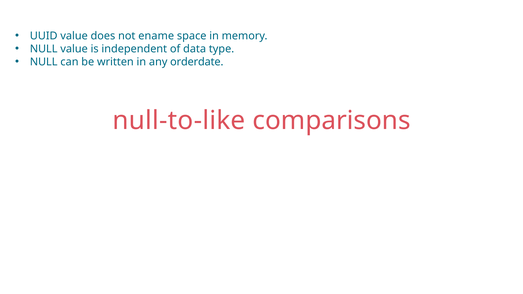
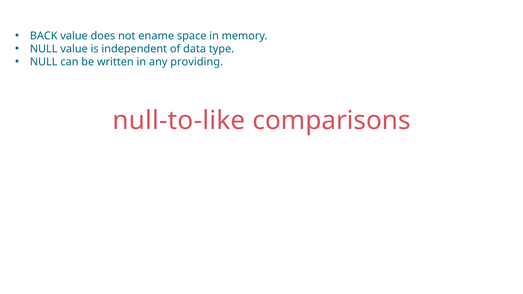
UUID: UUID -> BACK
orderdate: orderdate -> providing
